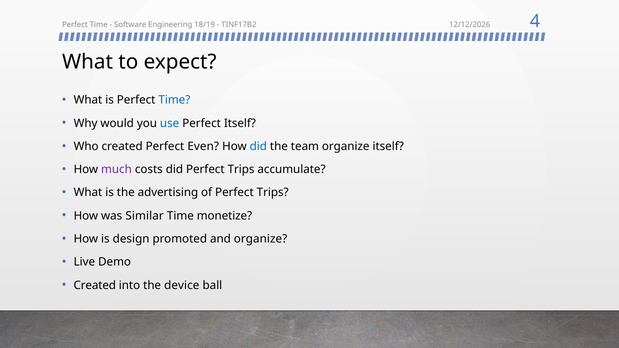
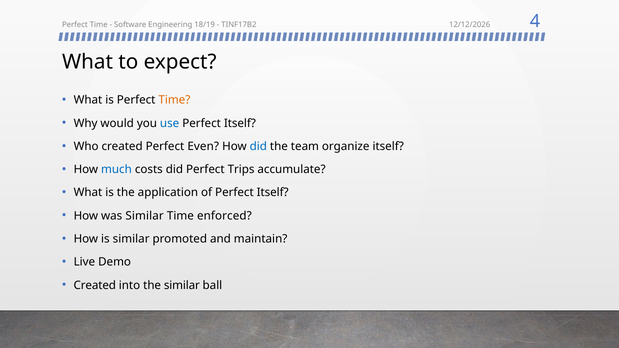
Time at (174, 100) colour: blue -> orange
much colour: purple -> blue
advertising: advertising -> application
of Perfect Trips: Trips -> Itself
monetize: monetize -> enforced
is design: design -> similar
and organize: organize -> maintain
the device: device -> similar
